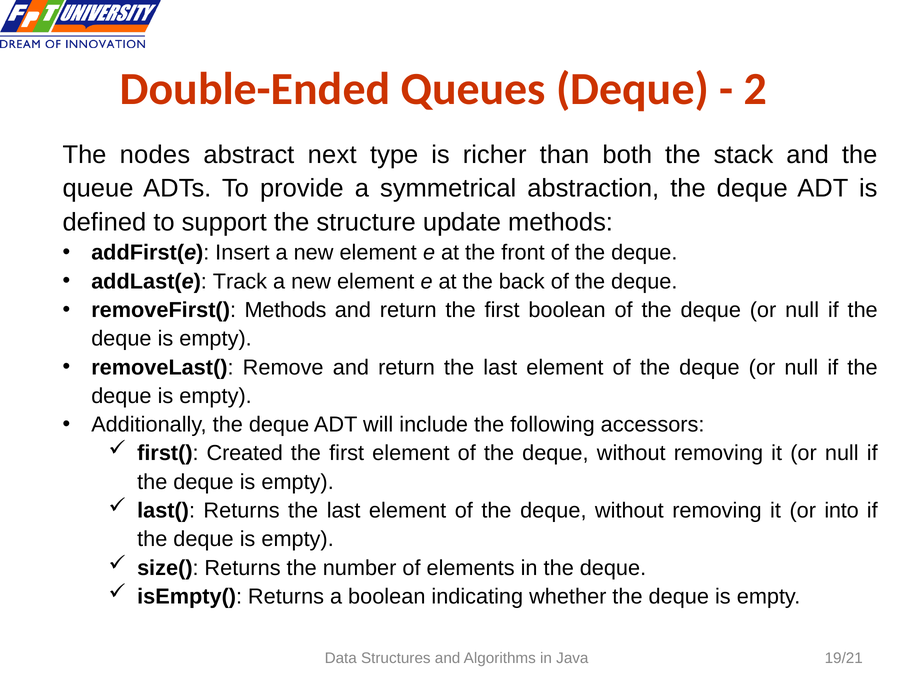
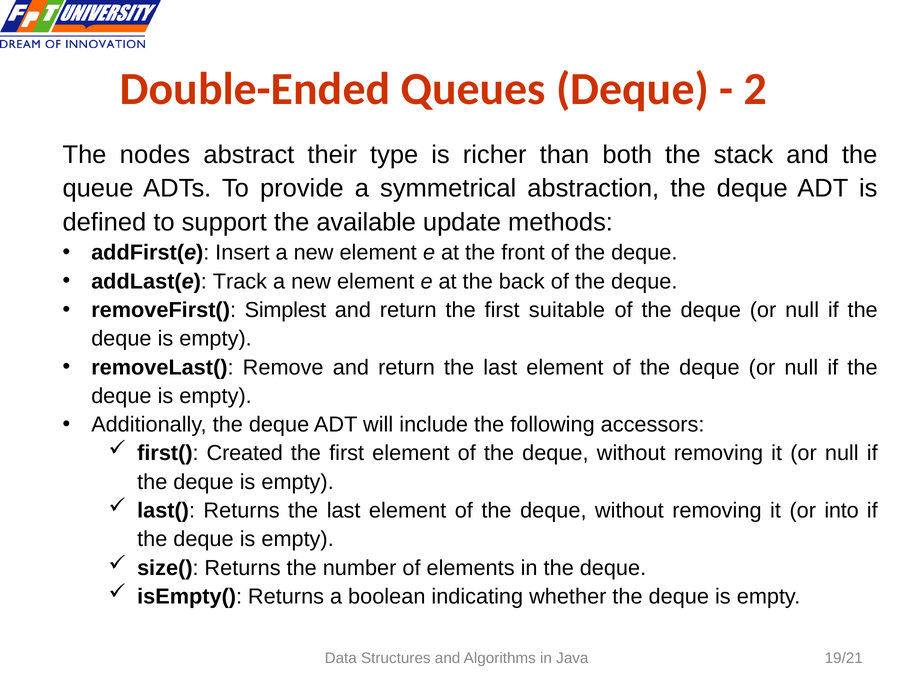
next: next -> their
structure: structure -> available
removeFirst( Methods: Methods -> Simplest
first boolean: boolean -> suitable
